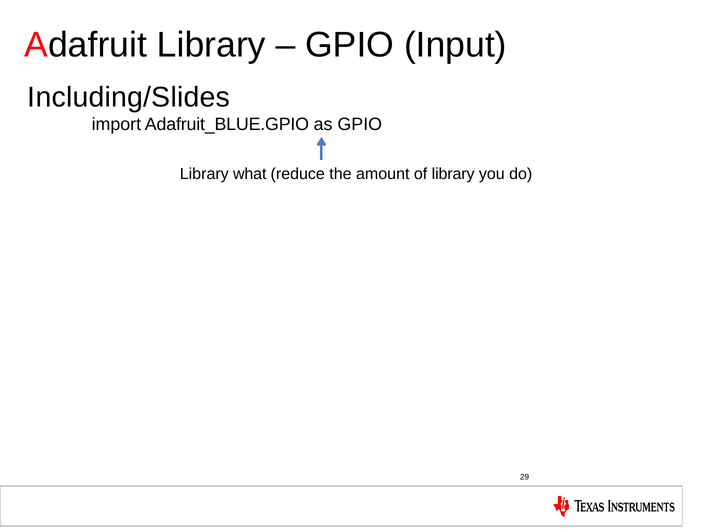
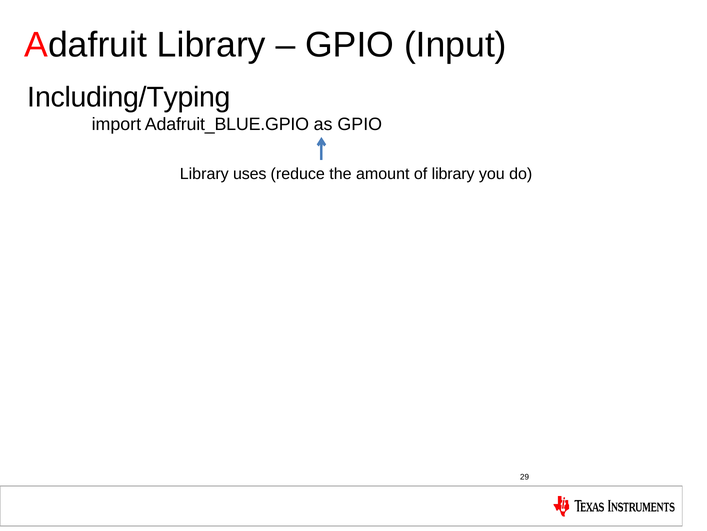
Including/Slides: Including/Slides -> Including/Typing
what: what -> uses
